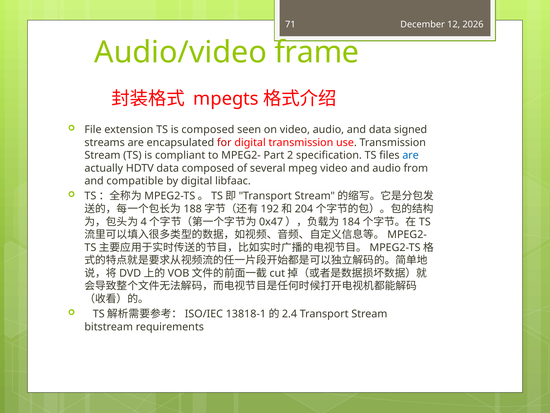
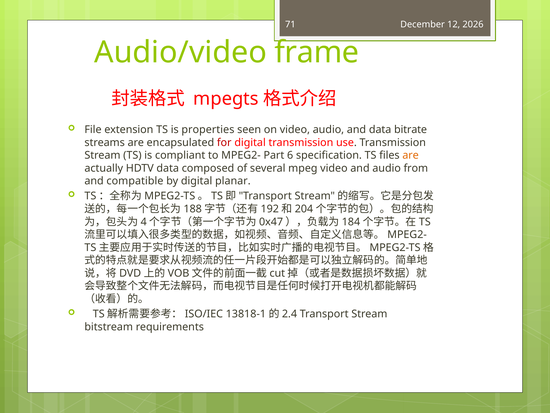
is composed: composed -> properties
signed: signed -> bitrate
2: 2 -> 6
are at (411, 155) colour: blue -> orange
libfaac: libfaac -> planar
